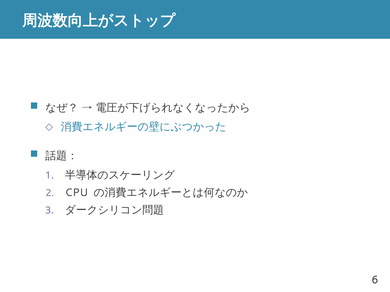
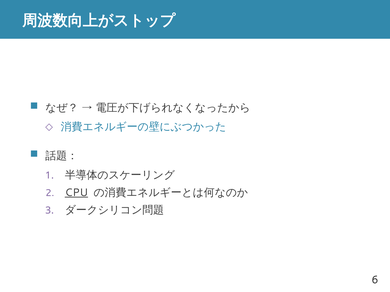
CPU underline: none -> present
